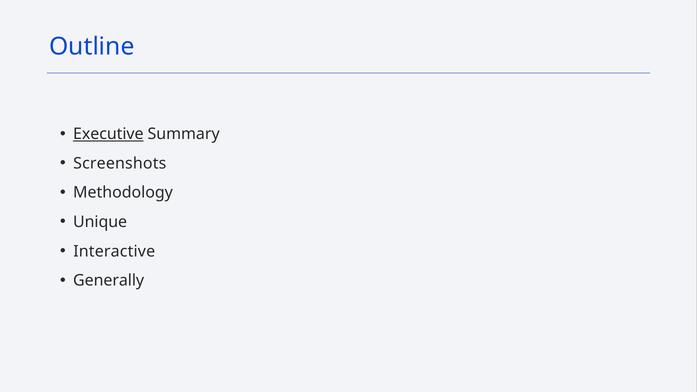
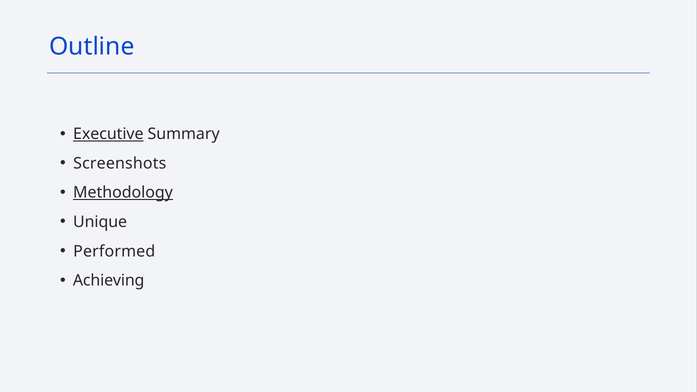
Methodology underline: none -> present
Interactive: Interactive -> Performed
Generally: Generally -> Achieving
